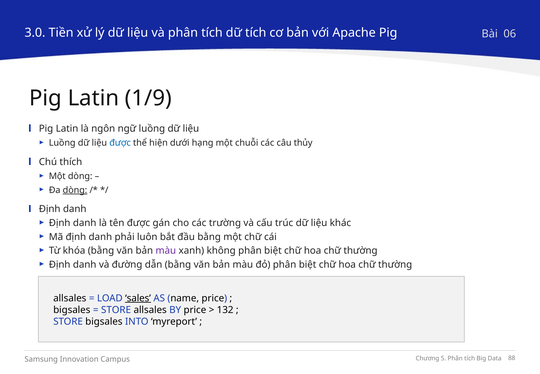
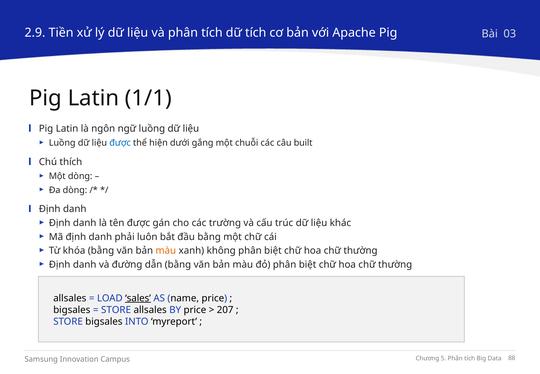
3.0: 3.0 -> 2.9
06: 06 -> 03
1/9: 1/9 -> 1/1
hạng: hạng -> gắng
thủy: thủy -> built
dòng at (75, 190) underline: present -> none
màu at (166, 251) colour: purple -> orange
132: 132 -> 207
